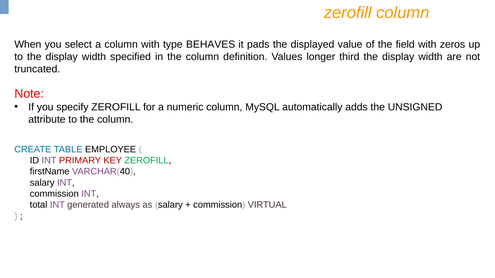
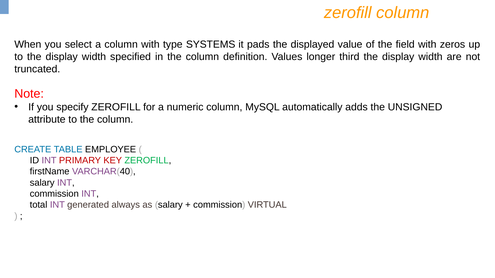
BEHAVES: BEHAVES -> SYSTEMS
